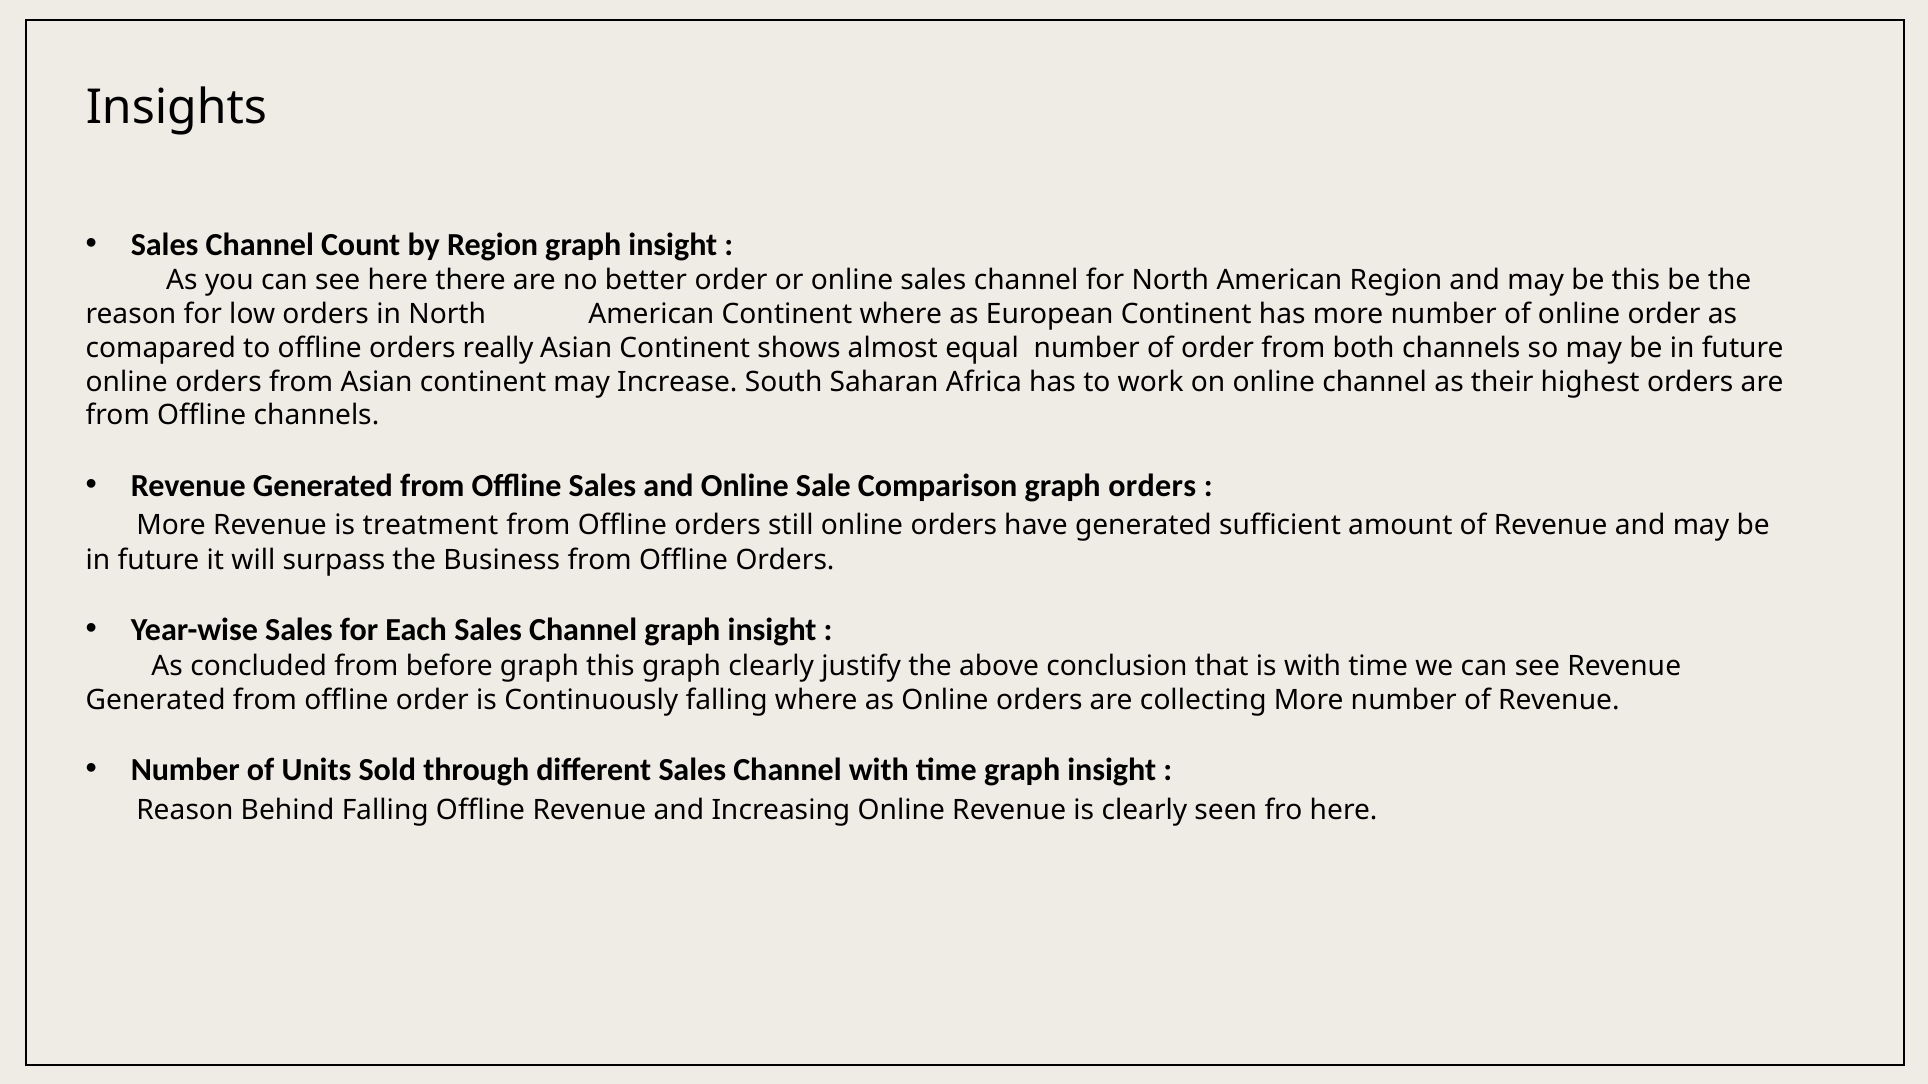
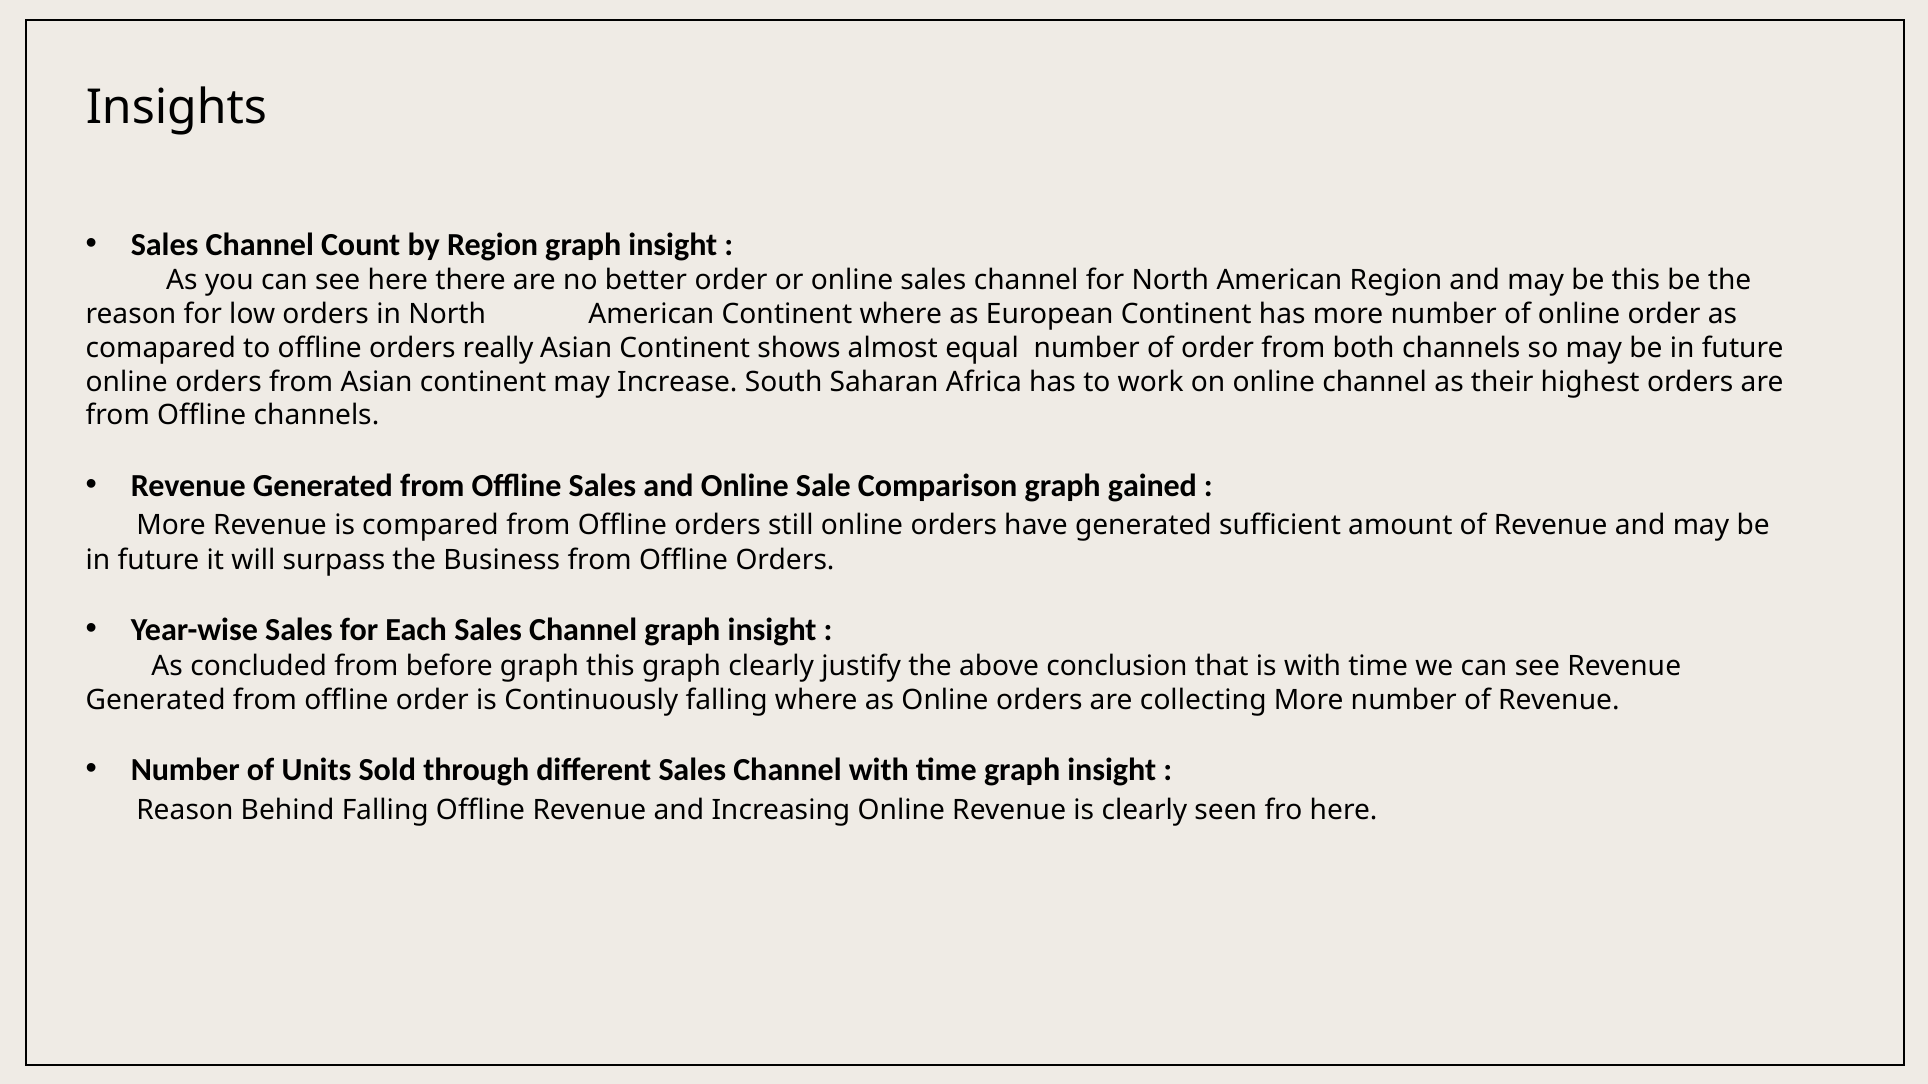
graph orders: orders -> gained
treatment: treatment -> compared
